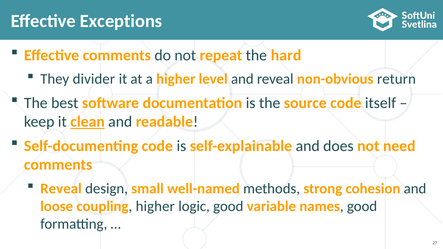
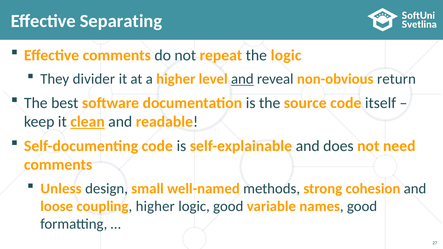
Exceptions: Exceptions -> Separating
the hard: hard -> logic
and at (242, 79) underline: none -> present
Reveal at (61, 189): Reveal -> Unless
